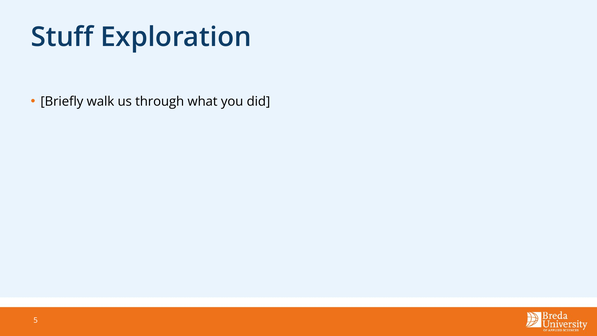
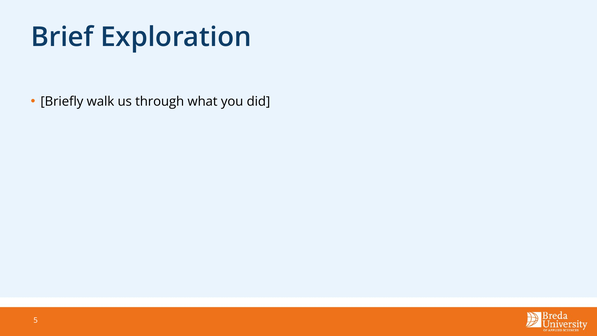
Stuff: Stuff -> Brief
